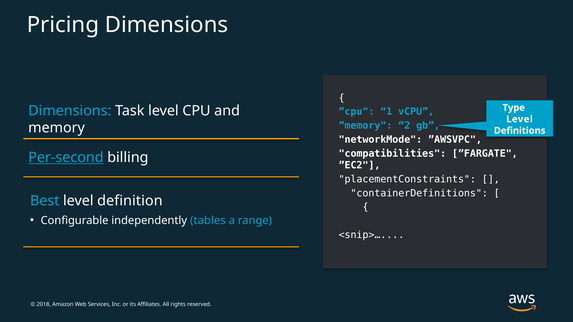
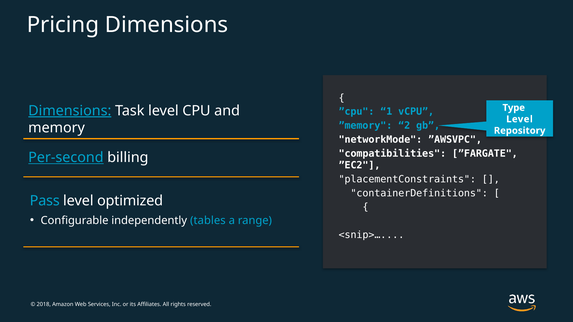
Dimensions at (70, 111) underline: none -> present
Definitions: Definitions -> Repository
Best: Best -> Pass
definition: definition -> optimized
